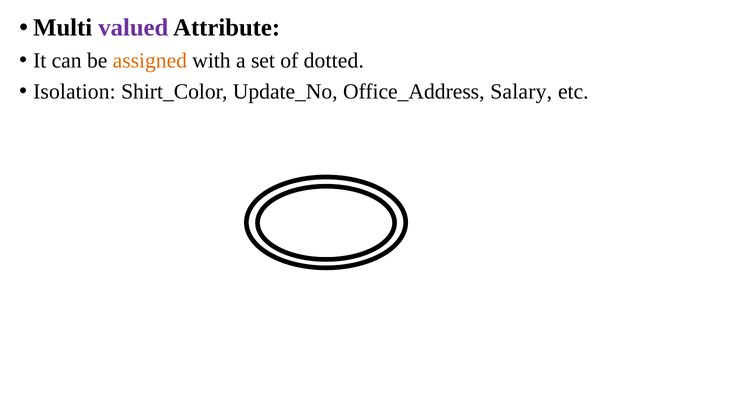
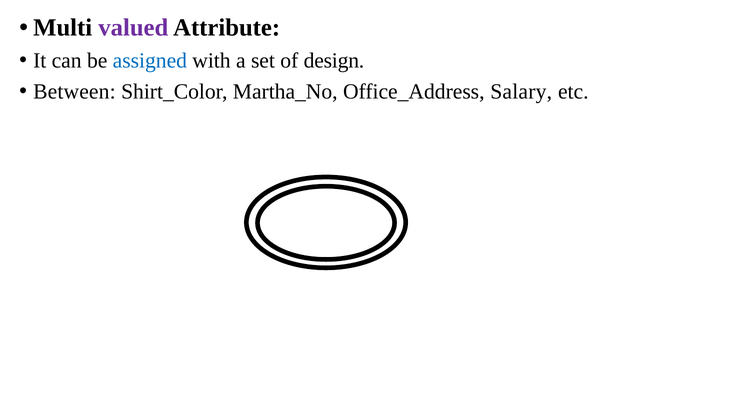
assigned colour: orange -> blue
dotted: dotted -> design
Isolation: Isolation -> Between
Update_No: Update_No -> Martha_No
